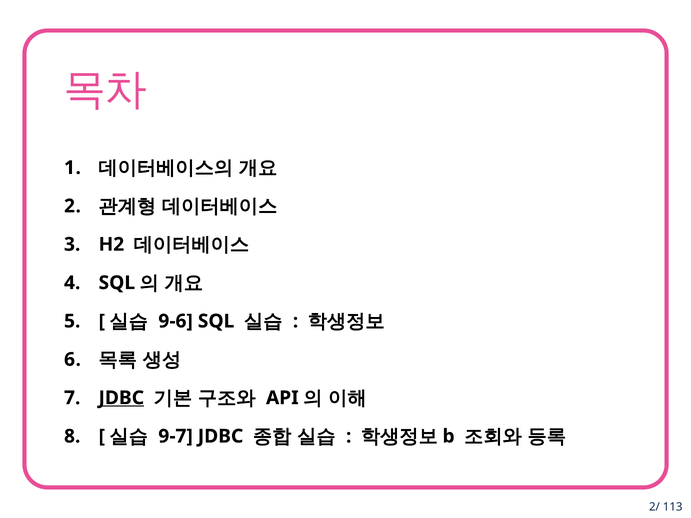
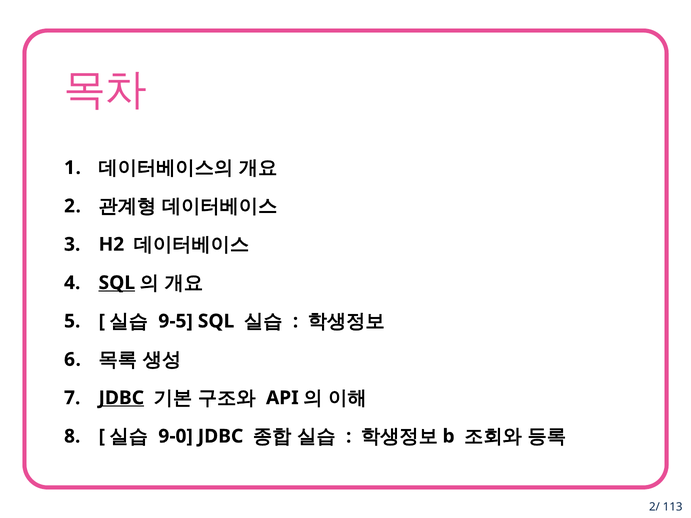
SQL at (117, 283) underline: none -> present
9-6: 9-6 -> 9-5
9-7: 9-7 -> 9-0
